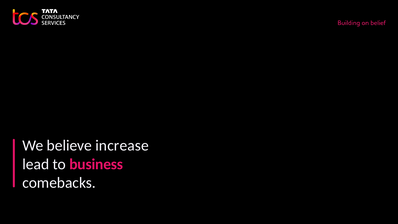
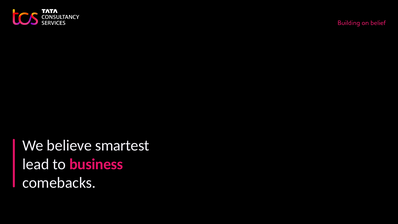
increase: increase -> smartest
